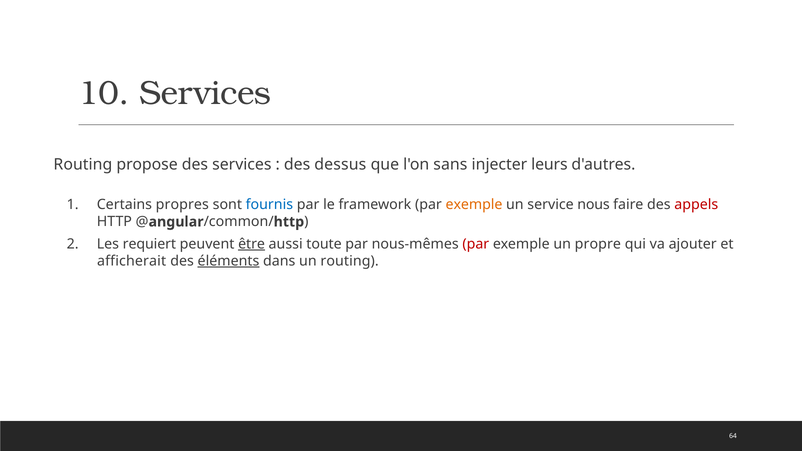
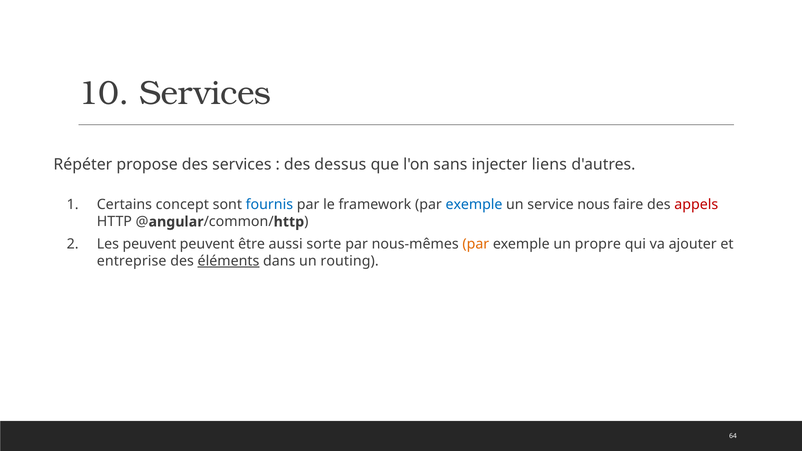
Routing at (83, 164): Routing -> Répéter
leurs: leurs -> liens
propres: propres -> concept
exemple at (474, 205) colour: orange -> blue
Les requiert: requiert -> peuvent
être underline: present -> none
toute: toute -> sorte
par at (476, 244) colour: red -> orange
afficherait: afficherait -> entreprise
